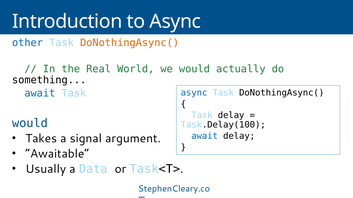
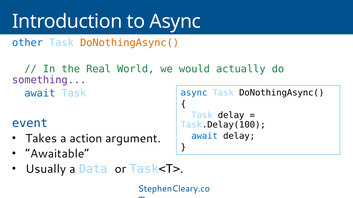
something colour: black -> purple
would at (30, 124): would -> event
signal: signal -> action
